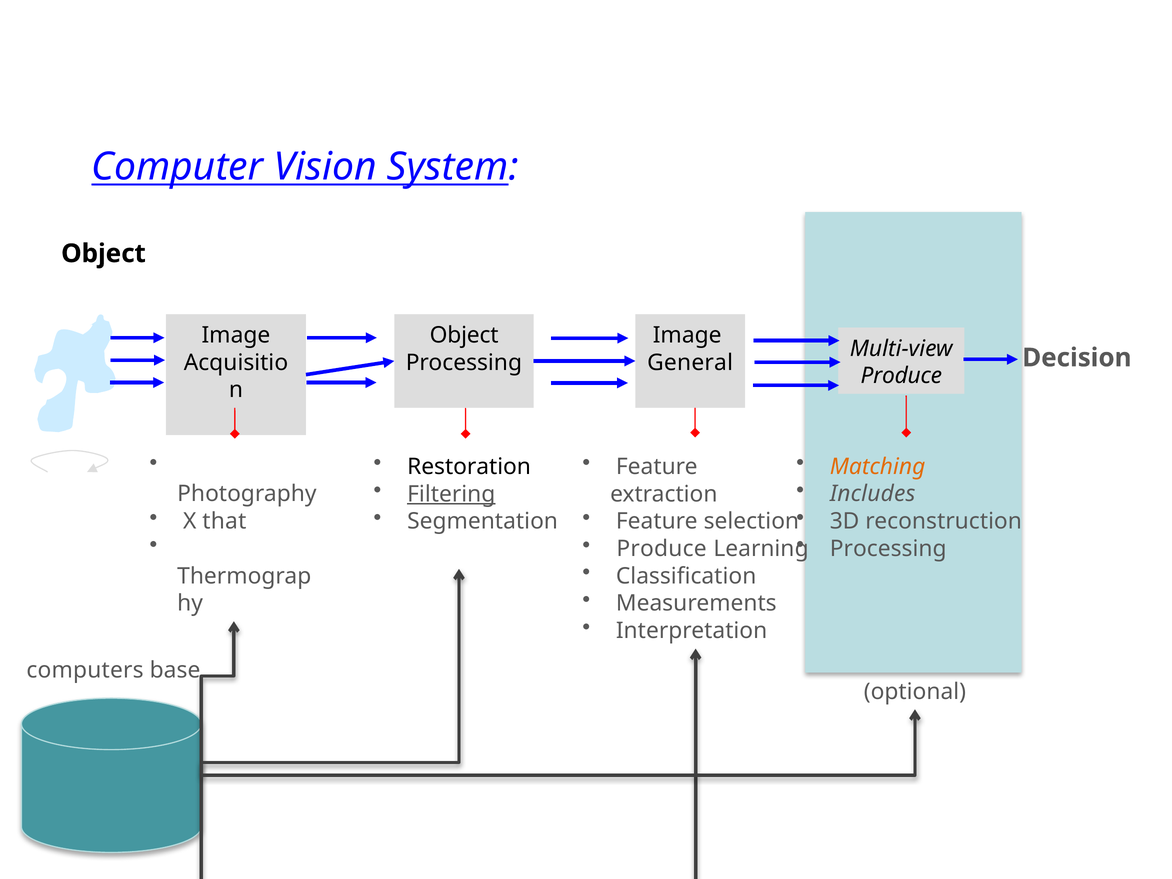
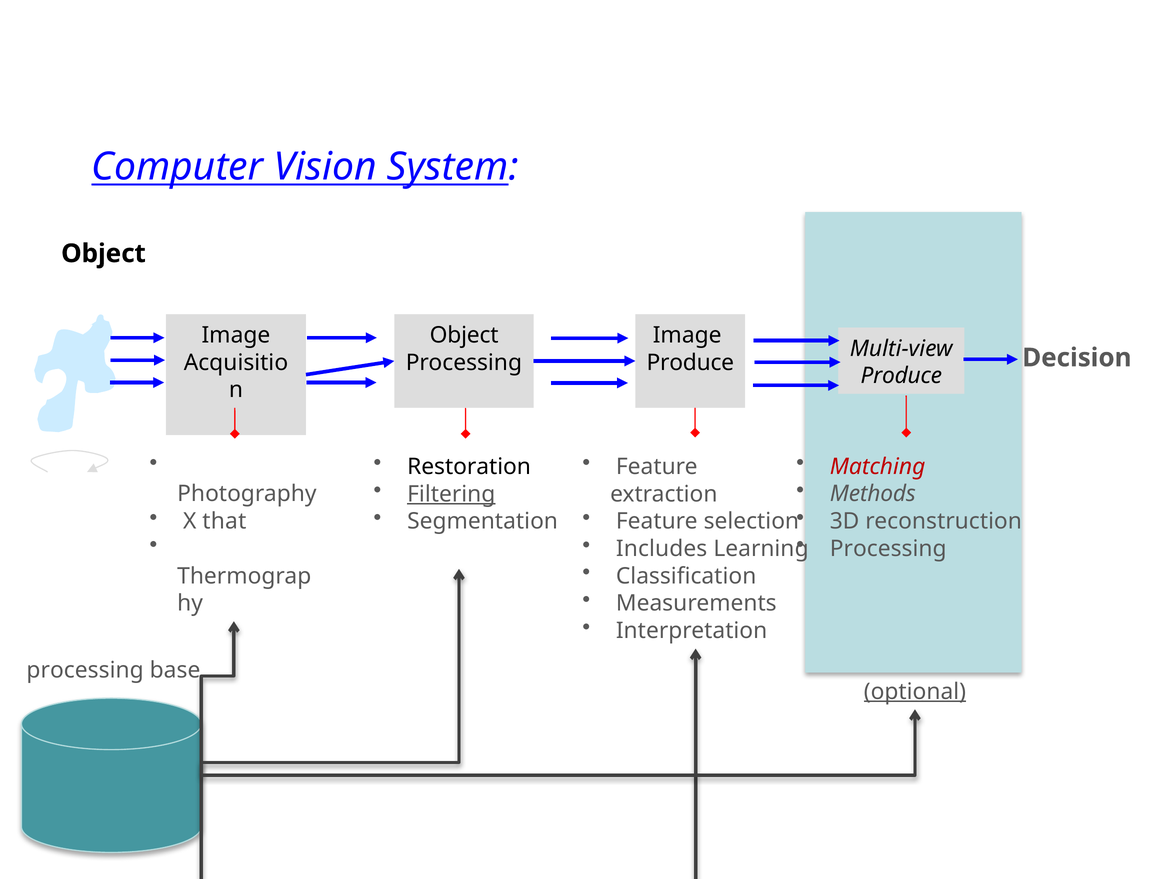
General at (690, 363): General -> Produce
Matching colour: orange -> red
Includes: Includes -> Methods
Produce at (662, 549): Produce -> Includes
computers at (85, 670): computers -> processing
optional underline: none -> present
